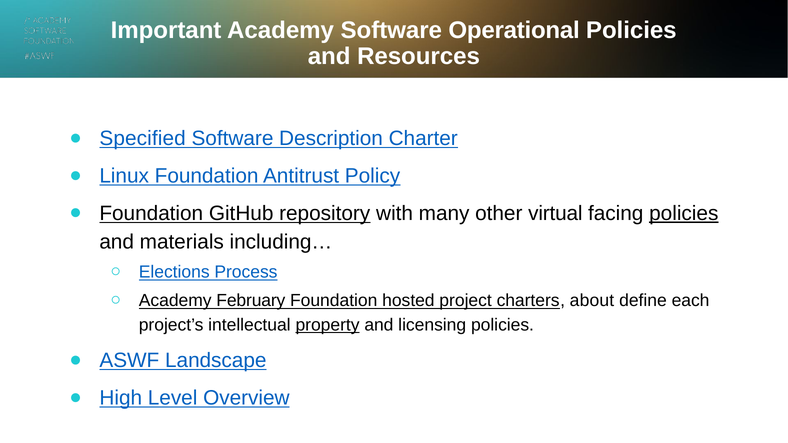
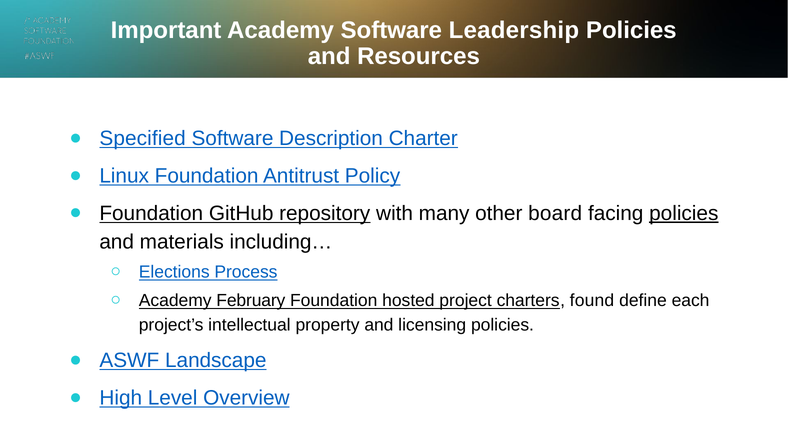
Operational: Operational -> Leadership
virtual: virtual -> board
about: about -> found
property underline: present -> none
